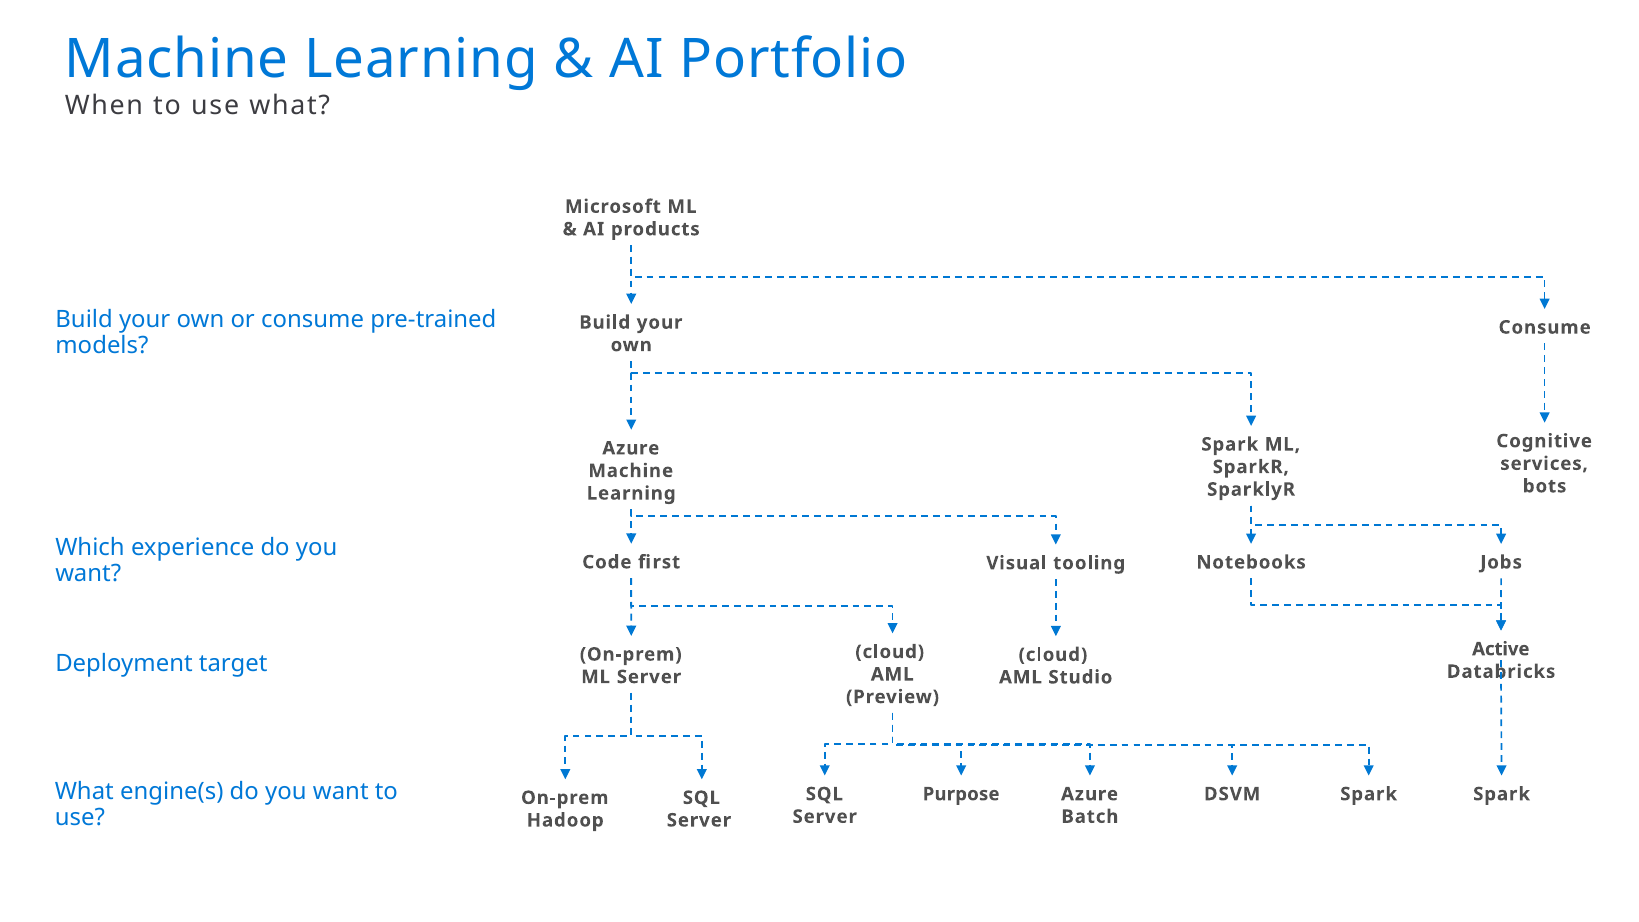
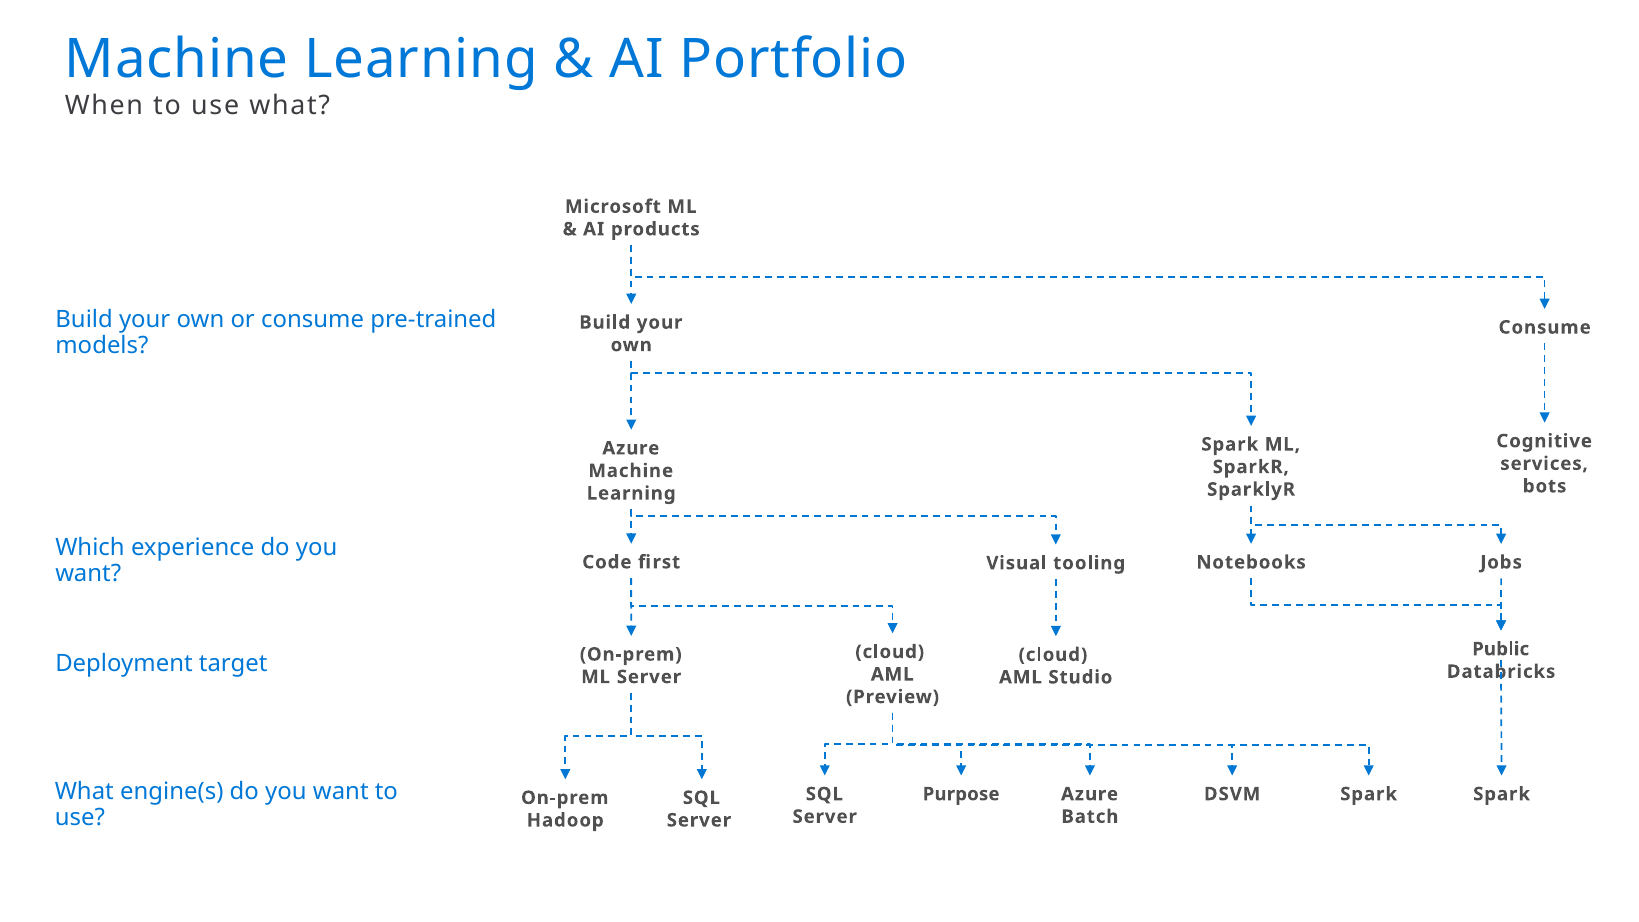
Active: Active -> Public
